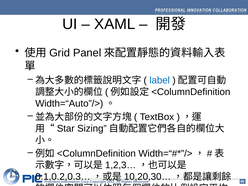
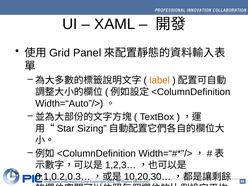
label colour: blue -> orange
